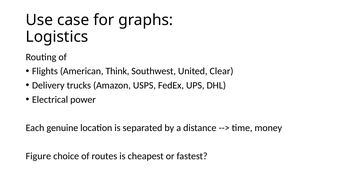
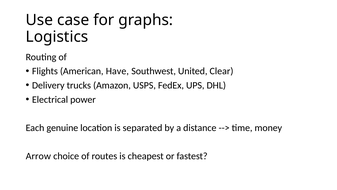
Think: Think -> Have
Figure: Figure -> Arrow
